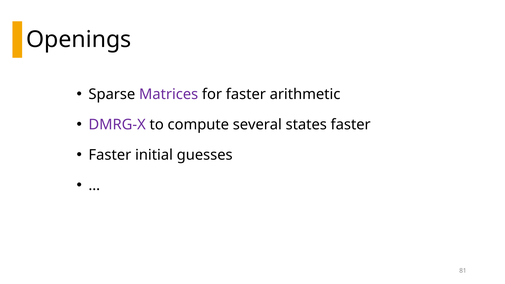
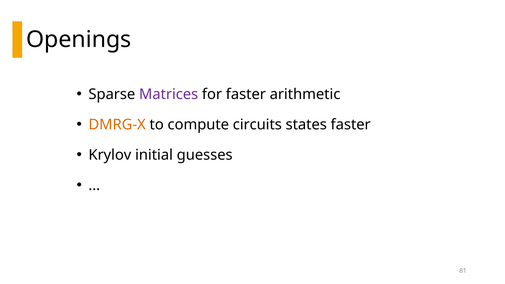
DMRG-X colour: purple -> orange
several: several -> circuits
Faster at (110, 155): Faster -> Krylov
